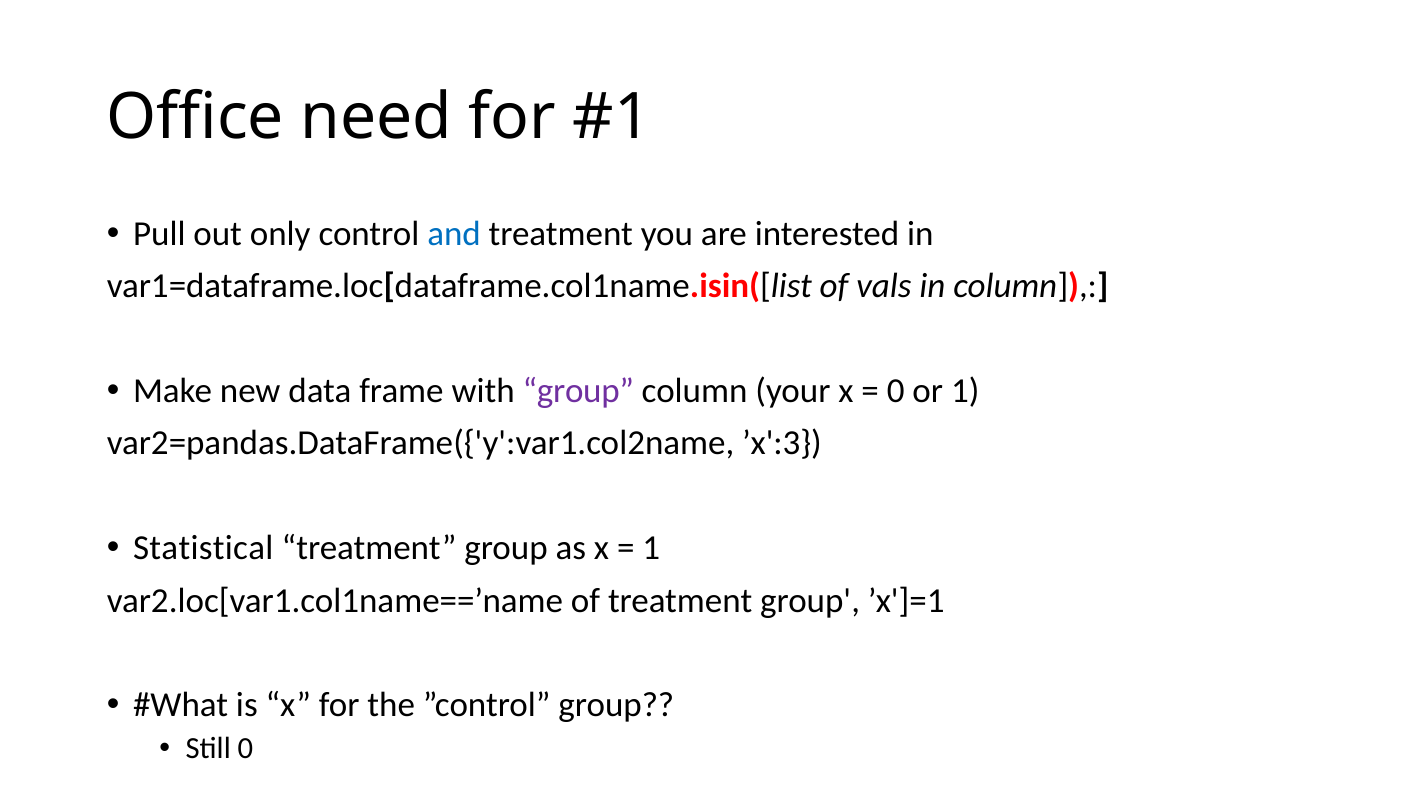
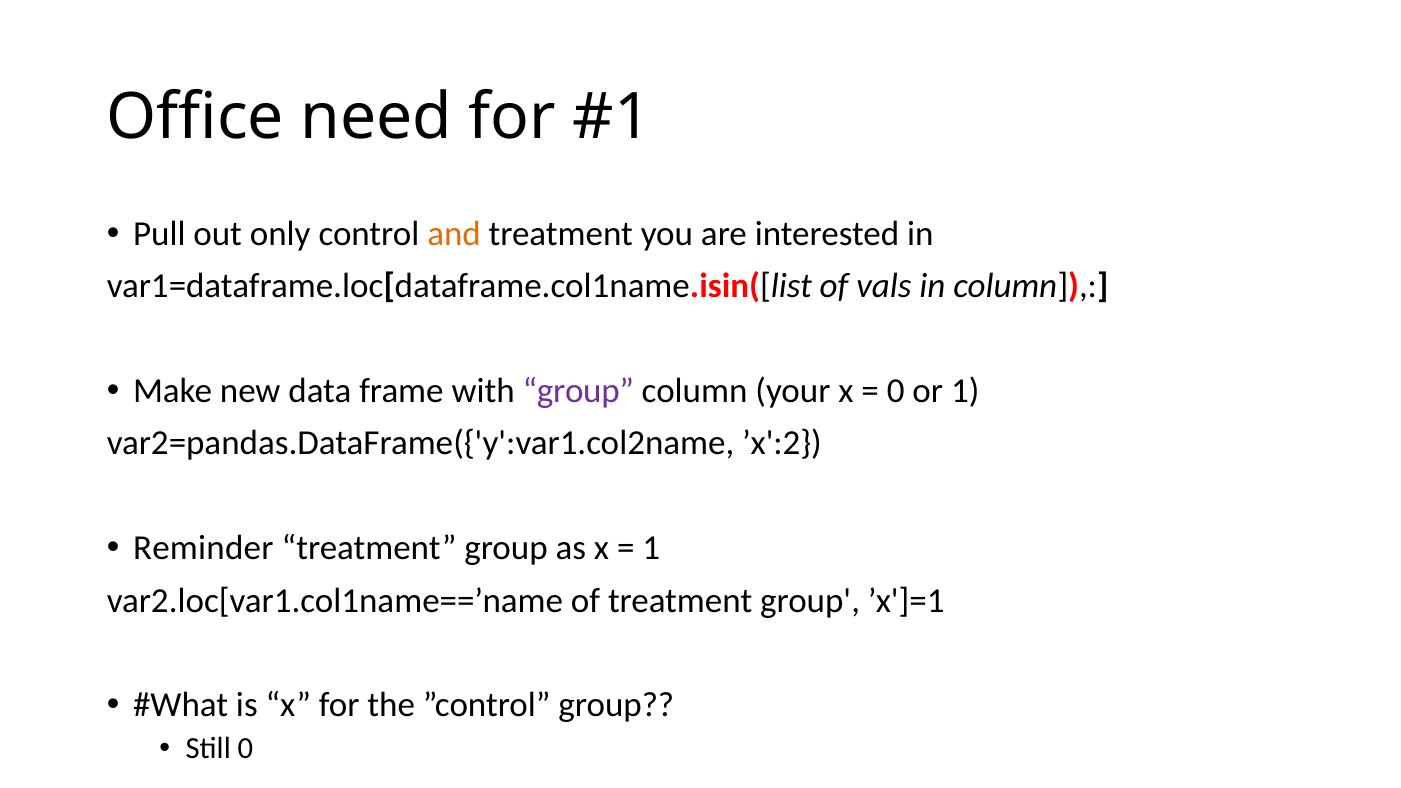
and colour: blue -> orange
’x':3: ’x':3 -> ’x':2
Statistical: Statistical -> Reminder
